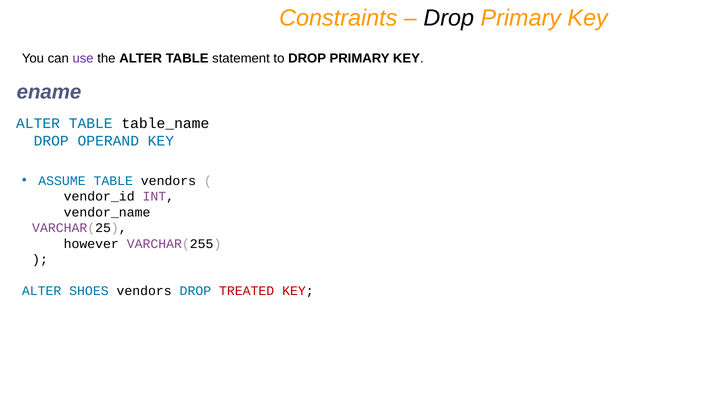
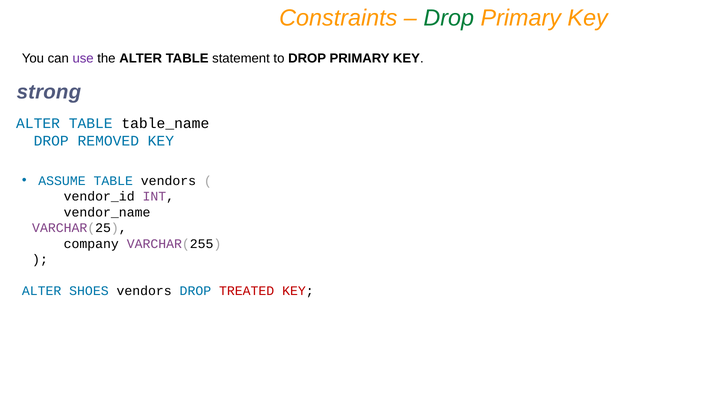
Drop at (449, 18) colour: black -> green
ename: ename -> strong
OPERAND: OPERAND -> REMOVED
however: however -> company
